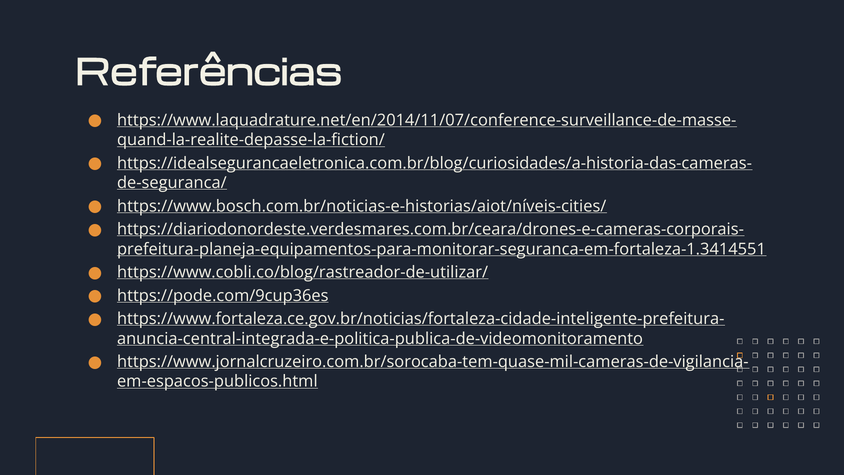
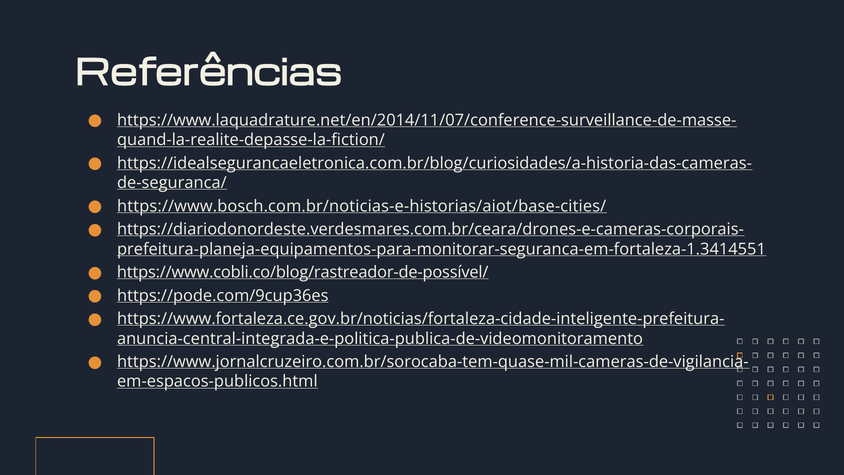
https://www.bosch.com.br/noticias-e-historias/aiot/níveis-cities/: https://www.bosch.com.br/noticias-e-historias/aiot/níveis-cities/ -> https://www.bosch.com.br/noticias-e-historias/aiot/base-cities/
https://www.cobli.co/blog/rastreador-de-utilizar/: https://www.cobli.co/blog/rastreador-de-utilizar/ -> https://www.cobli.co/blog/rastreador-de-possível/
